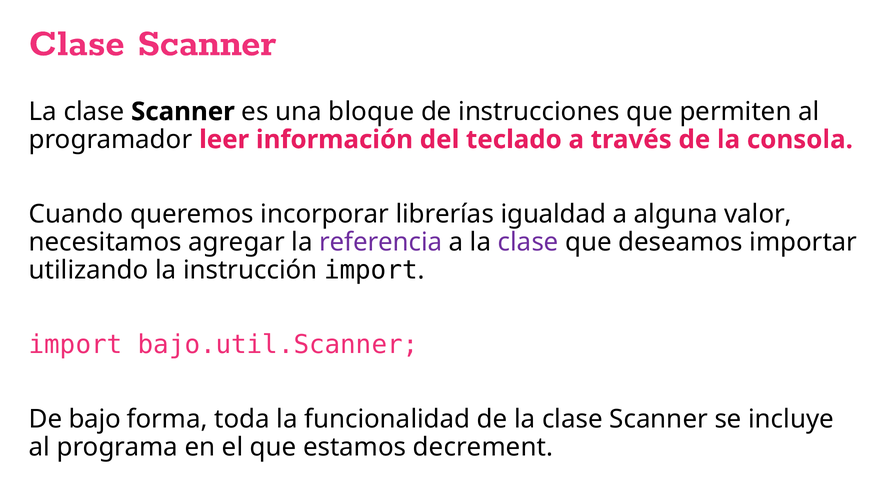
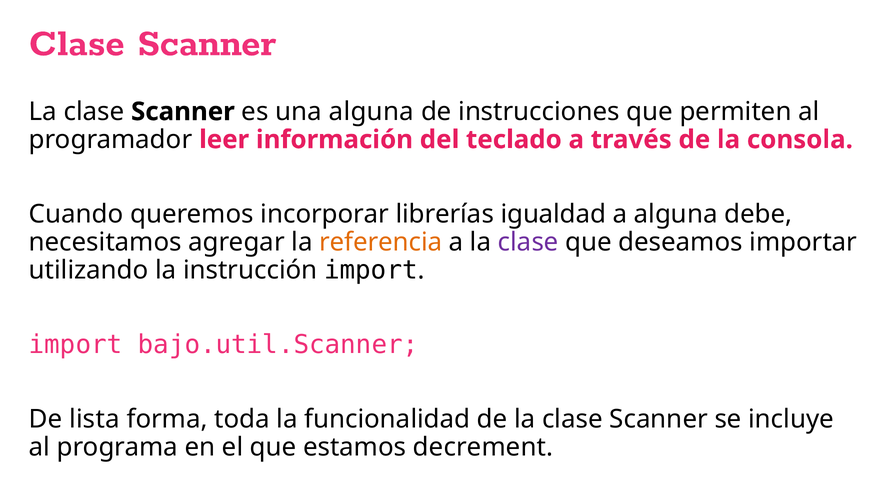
una bloque: bloque -> alguna
valor: valor -> debe
referencia colour: purple -> orange
bajo: bajo -> lista
